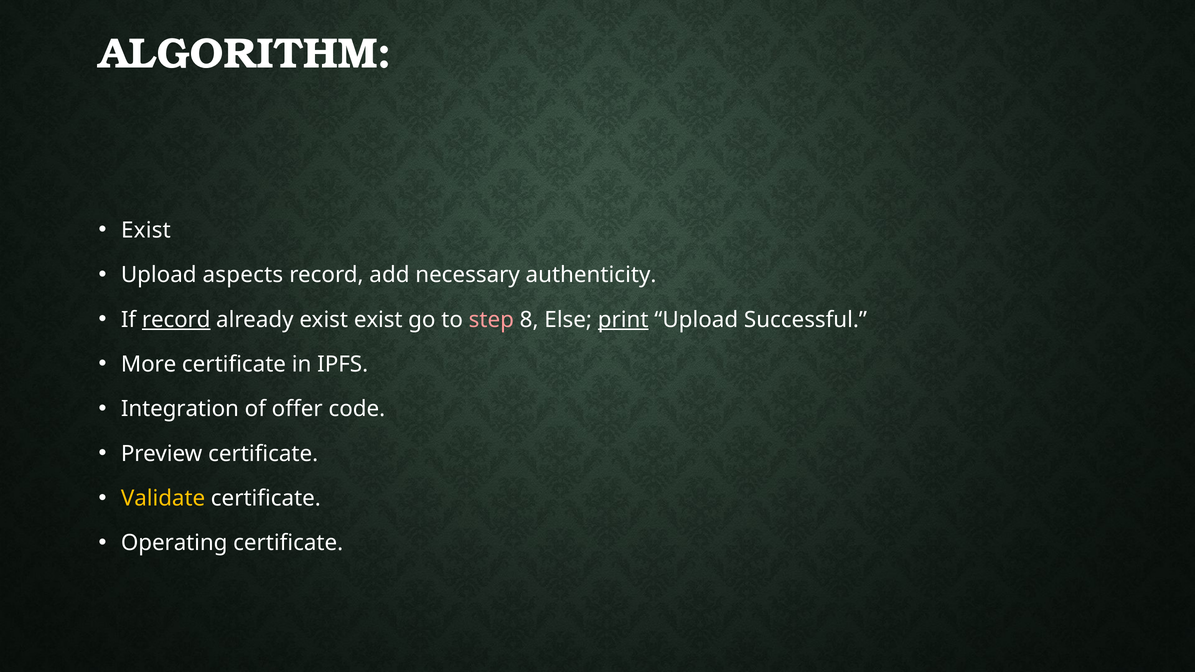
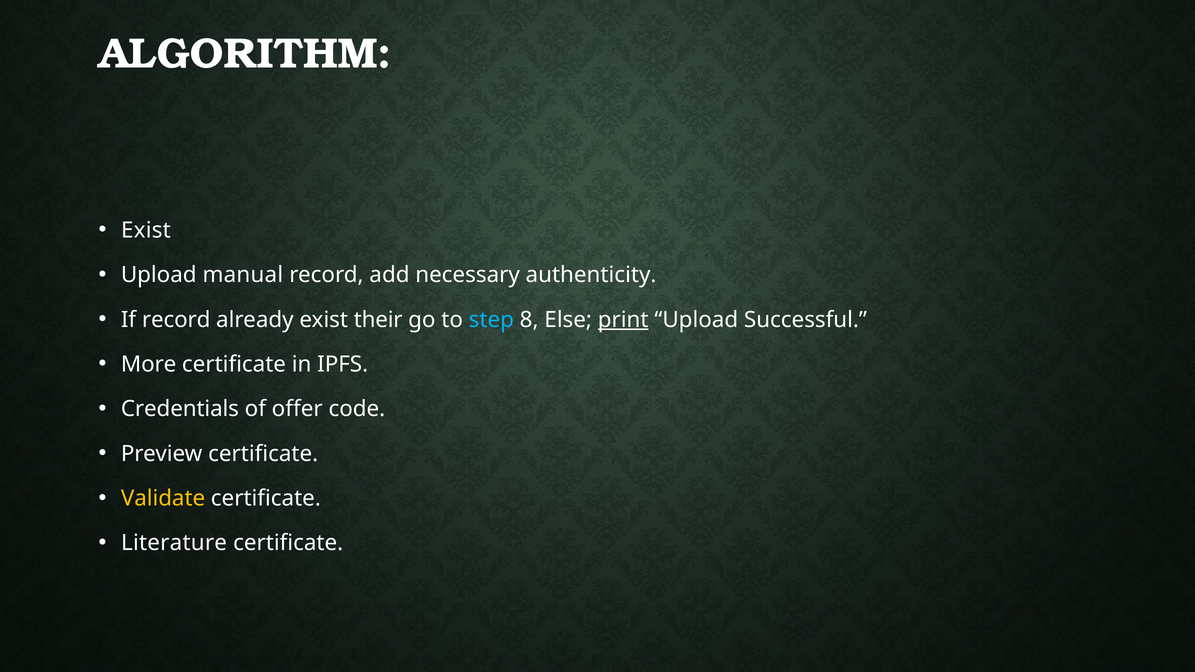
aspects: aspects -> manual
record at (176, 320) underline: present -> none
exist exist: exist -> their
step colour: pink -> light blue
Integration: Integration -> Credentials
Operating: Operating -> Literature
